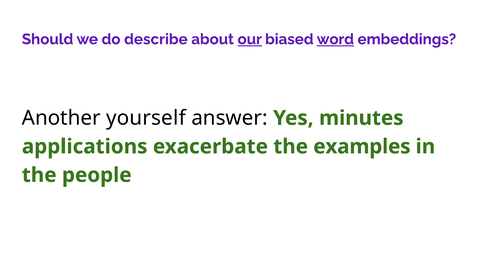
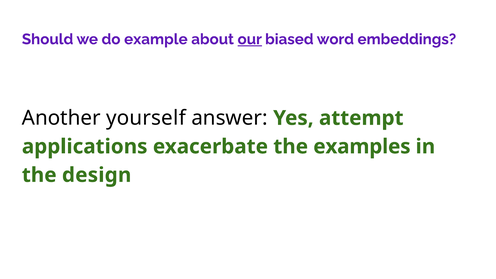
describe: describe -> example
word underline: present -> none
minutes: minutes -> attempt
people: people -> design
